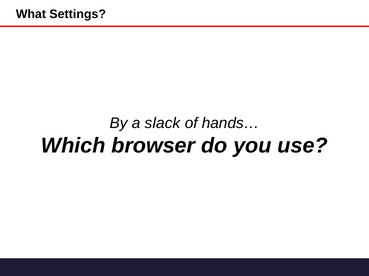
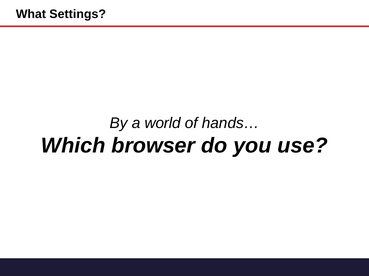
slack: slack -> world
